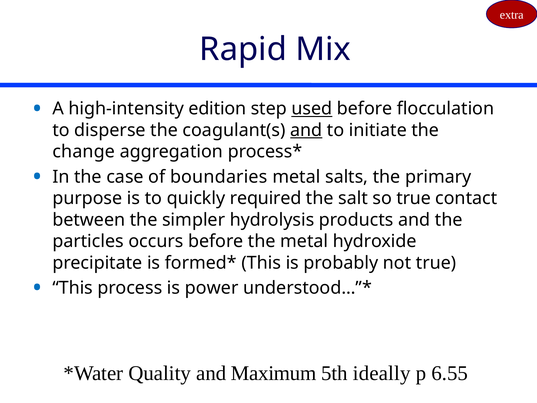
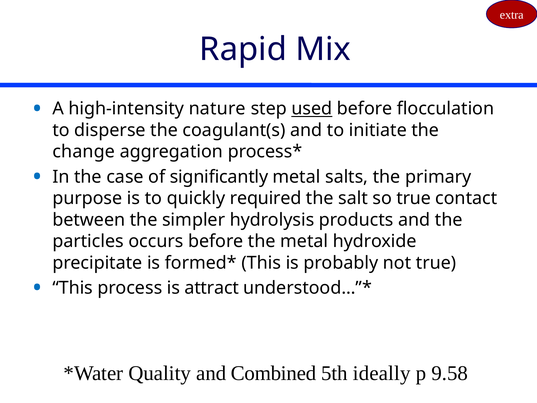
edition: edition -> nature
and at (306, 130) underline: present -> none
boundaries: boundaries -> significantly
power: power -> attract
Maximum: Maximum -> Combined
6.55: 6.55 -> 9.58
